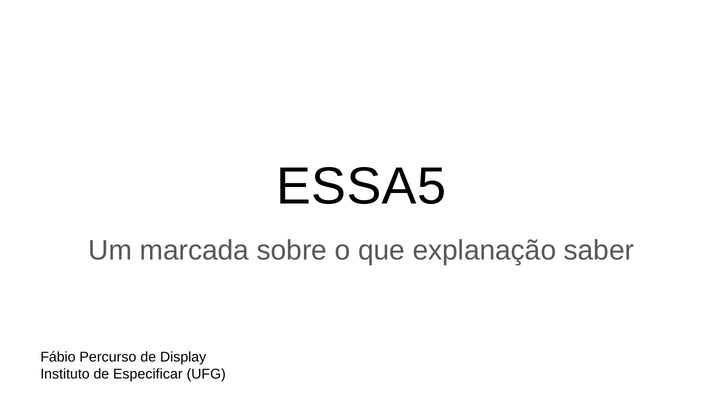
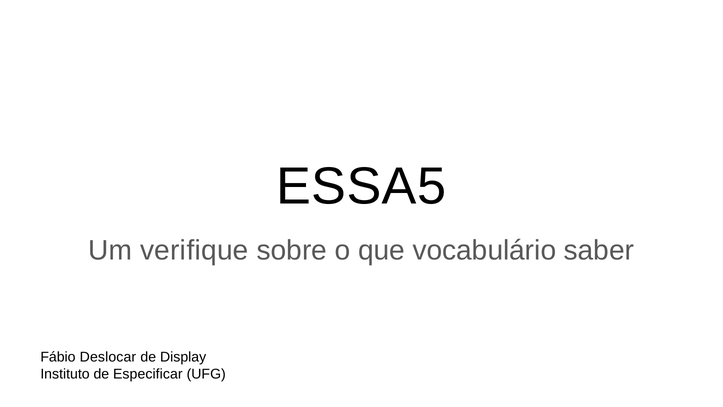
marcada: marcada -> verifique
explanação: explanação -> vocabulário
Percurso: Percurso -> Deslocar
